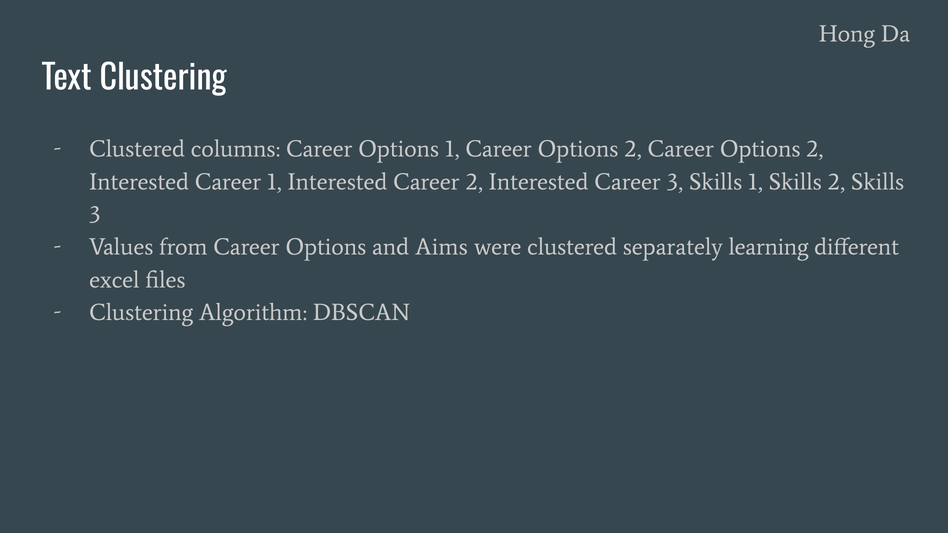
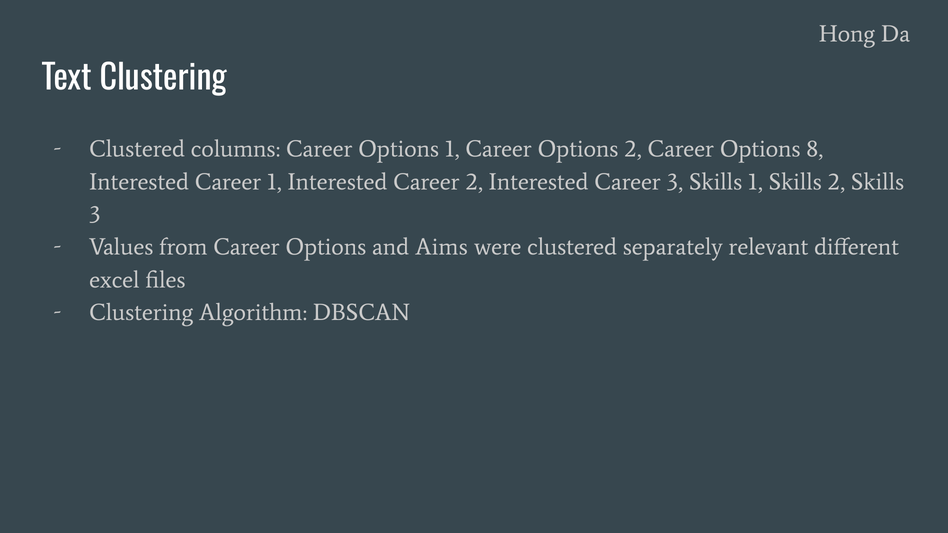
2 Career Options 2: 2 -> 8
learning: learning -> relevant
